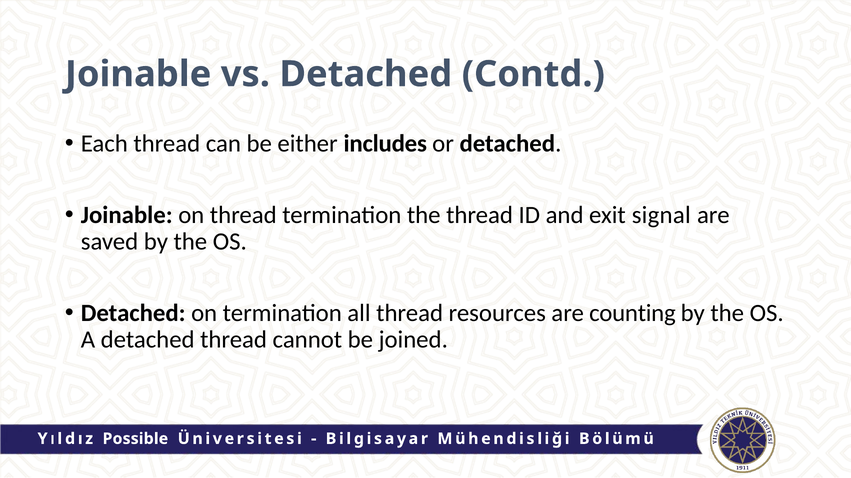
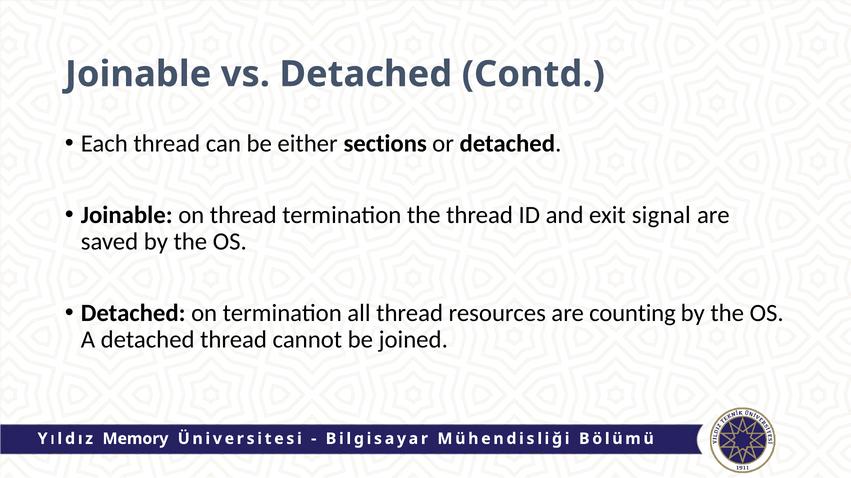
includes: includes -> sections
Possible: Possible -> Memory
